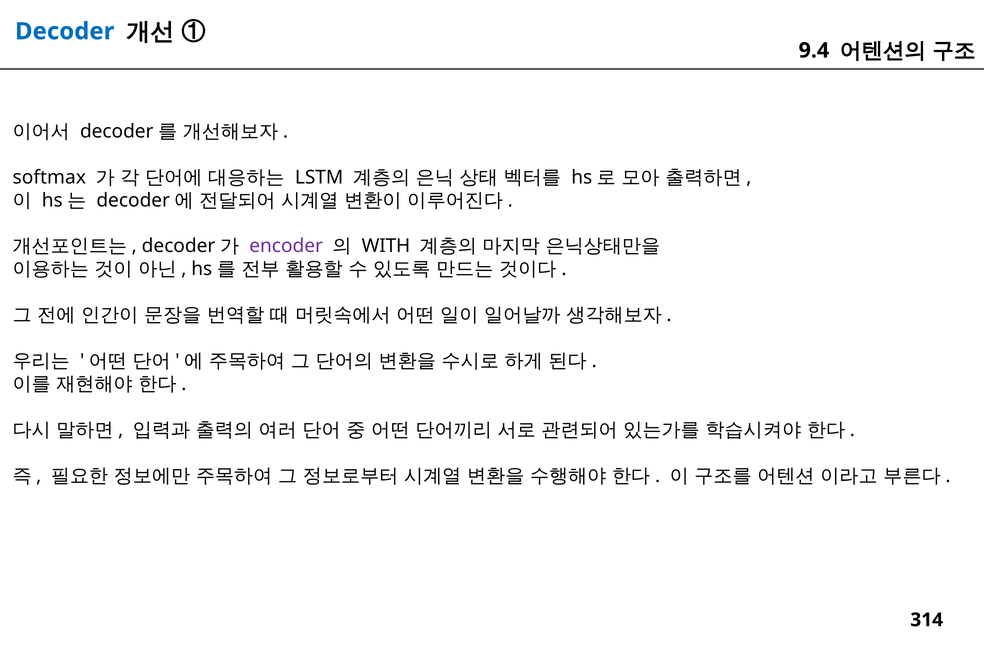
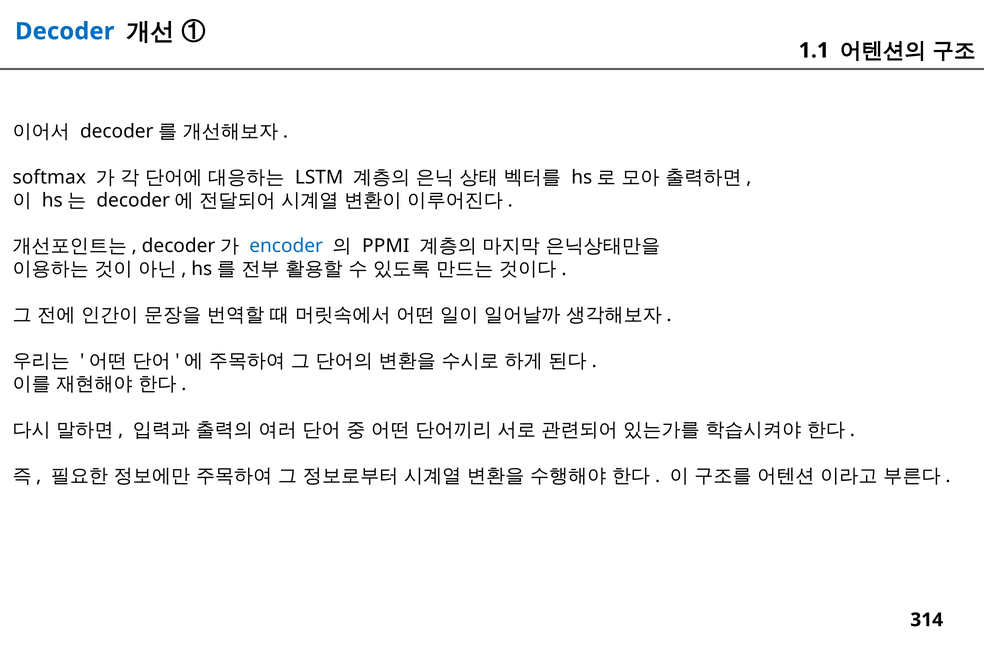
9.4: 9.4 -> 1.1
encoder colour: purple -> blue
WITH: WITH -> PPMI
